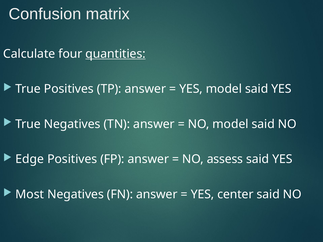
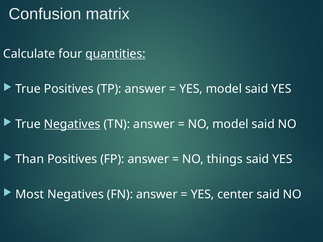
Negatives at (72, 124) underline: none -> present
Edge: Edge -> Than
assess: assess -> things
